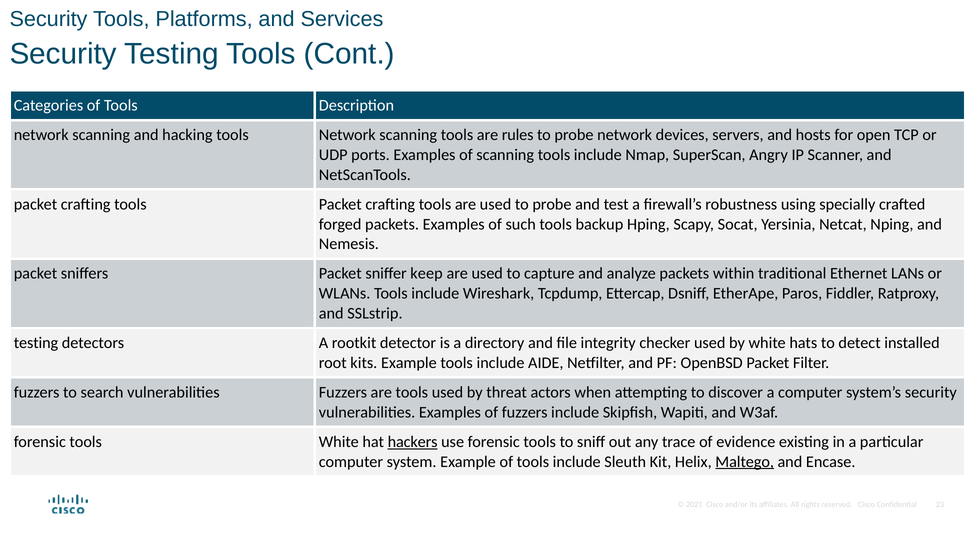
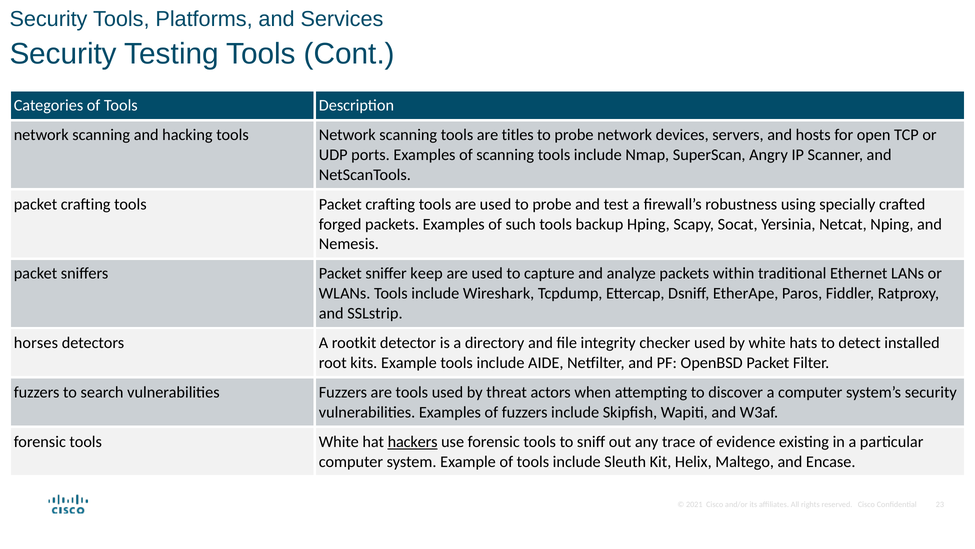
rules: rules -> titles
testing at (36, 343): testing -> horses
Maltego underline: present -> none
